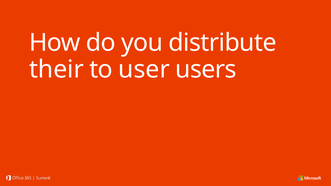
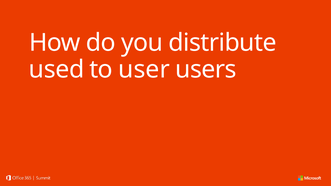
their: their -> used
